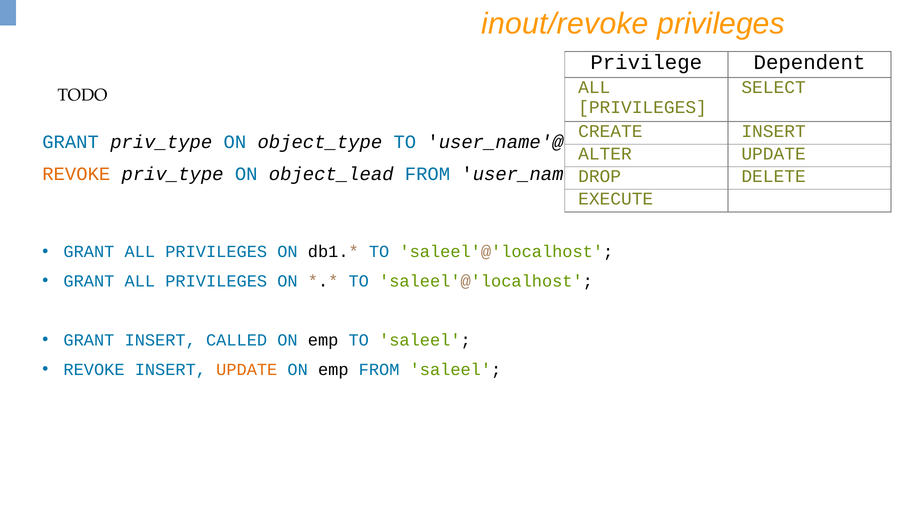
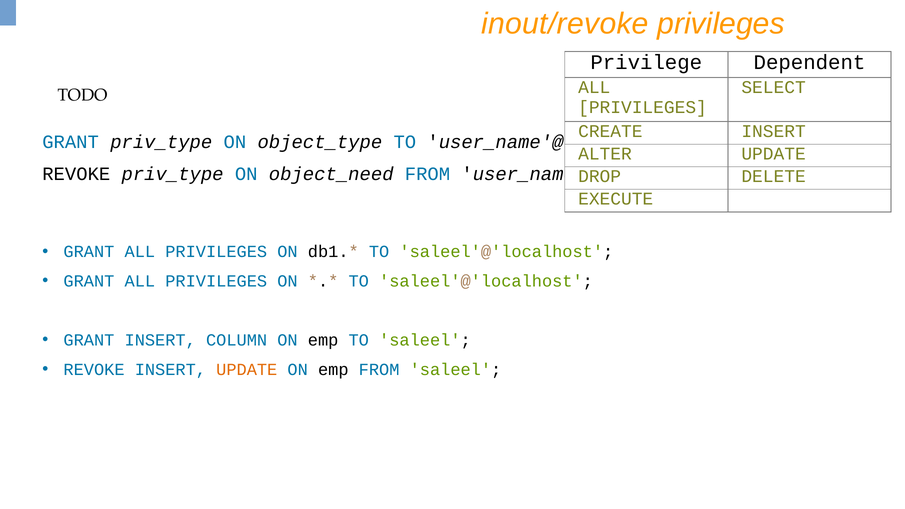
REVOKE at (76, 174) colour: orange -> black
object_lead: object_lead -> object_need
CALLED: CALLED -> COLUMN
